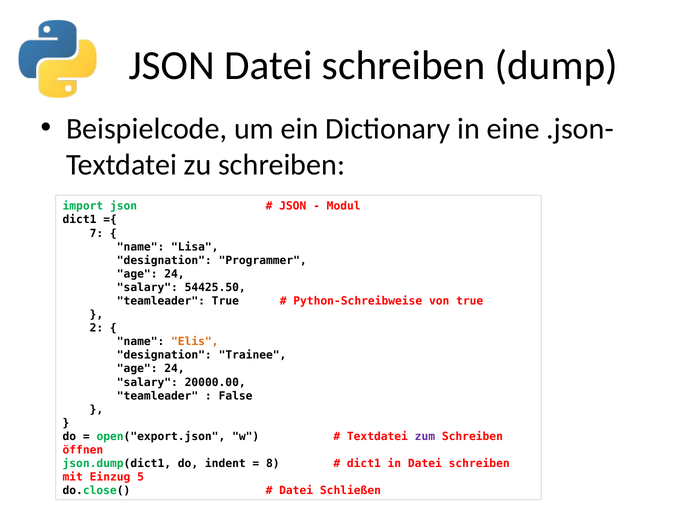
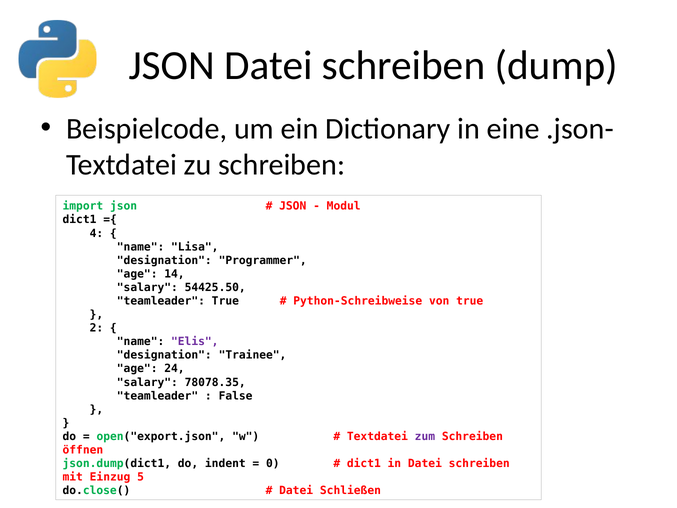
7: 7 -> 4
24 at (174, 274): 24 -> 14
Elis colour: orange -> purple
20000.00: 20000.00 -> 78078.35
8: 8 -> 0
